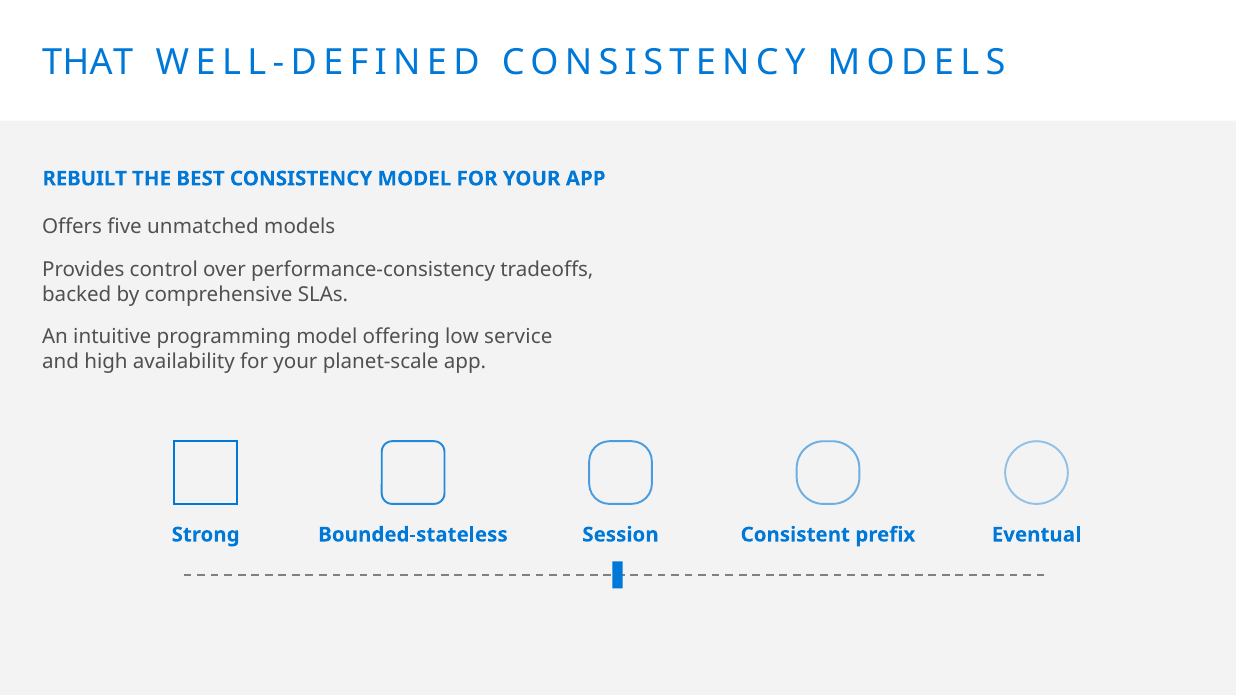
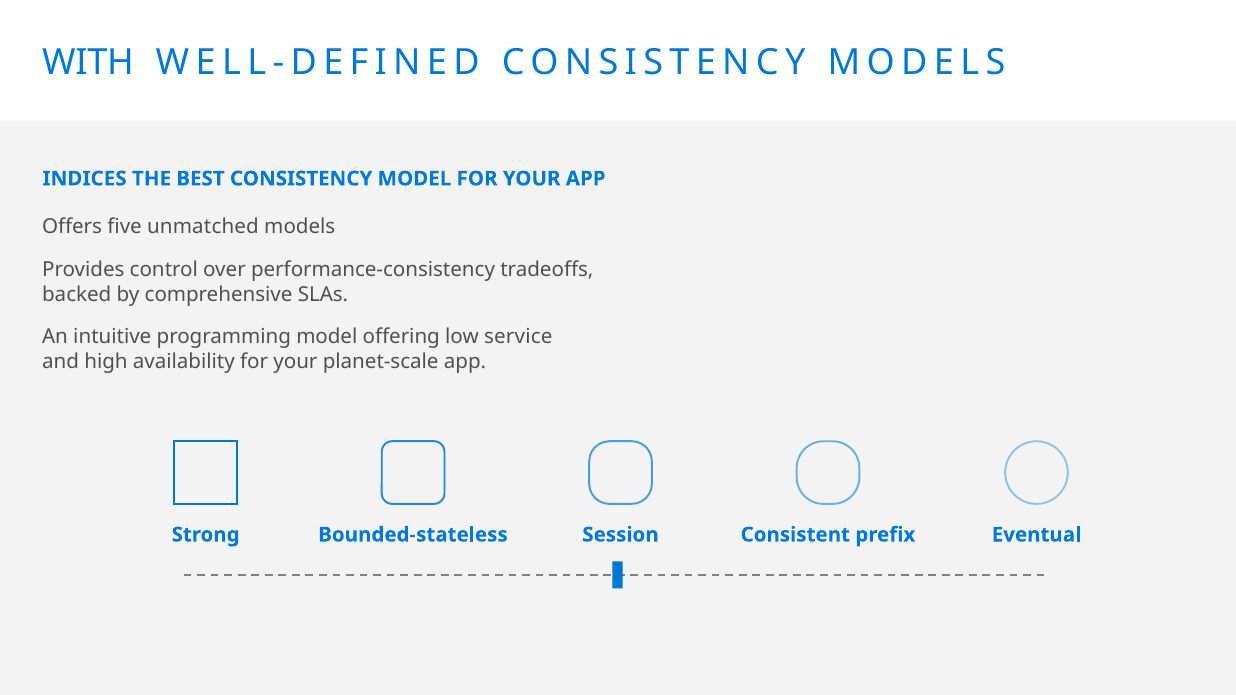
THAT: THAT -> WITH
REBUILT: REBUILT -> INDICES
